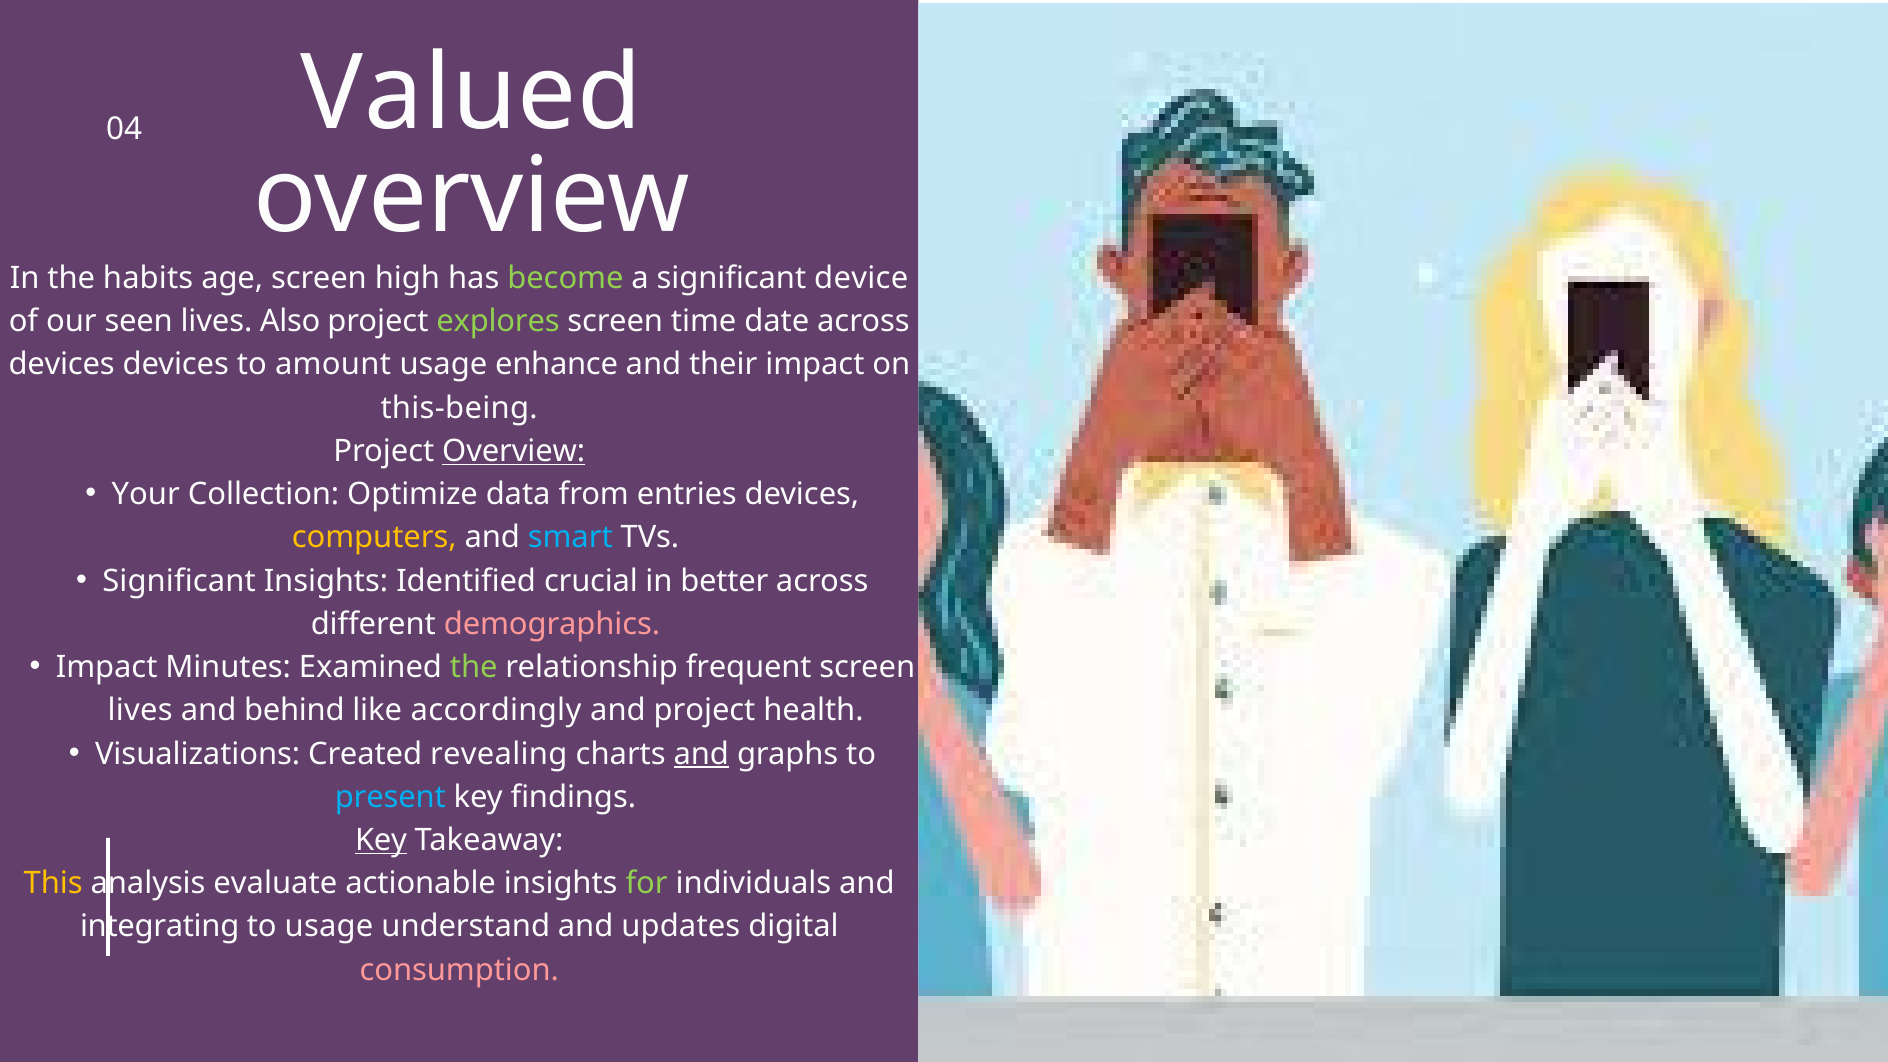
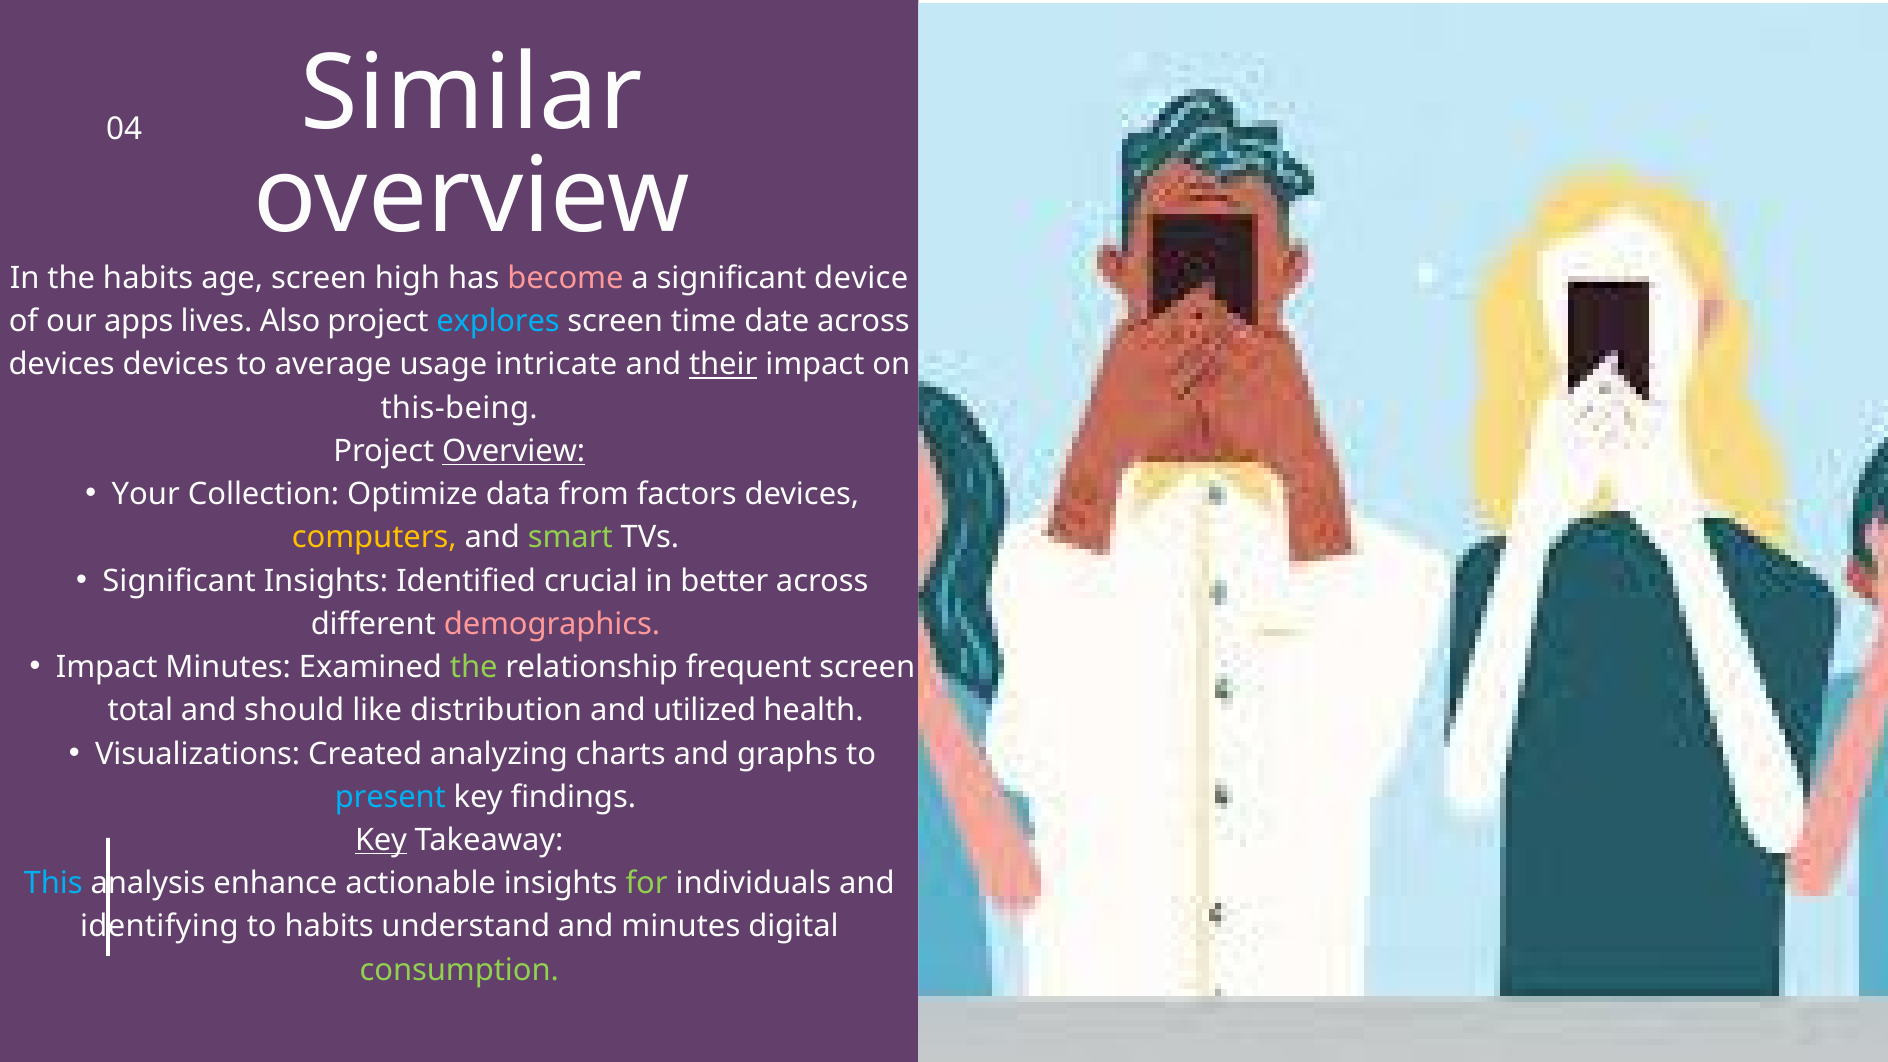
Valued: Valued -> Similar
become colour: light green -> pink
seen: seen -> apps
explores colour: light green -> light blue
amount: amount -> average
enhance: enhance -> intricate
their underline: none -> present
entries: entries -> factors
smart colour: light blue -> light green
lives at (140, 711): lives -> total
behind: behind -> should
accordingly: accordingly -> distribution
and project: project -> utilized
revealing: revealing -> analyzing
and at (701, 754) underline: present -> none
This colour: yellow -> light blue
evaluate: evaluate -> enhance
integrating: integrating -> identifying
to usage: usage -> habits
and updates: updates -> minutes
consumption colour: pink -> light green
